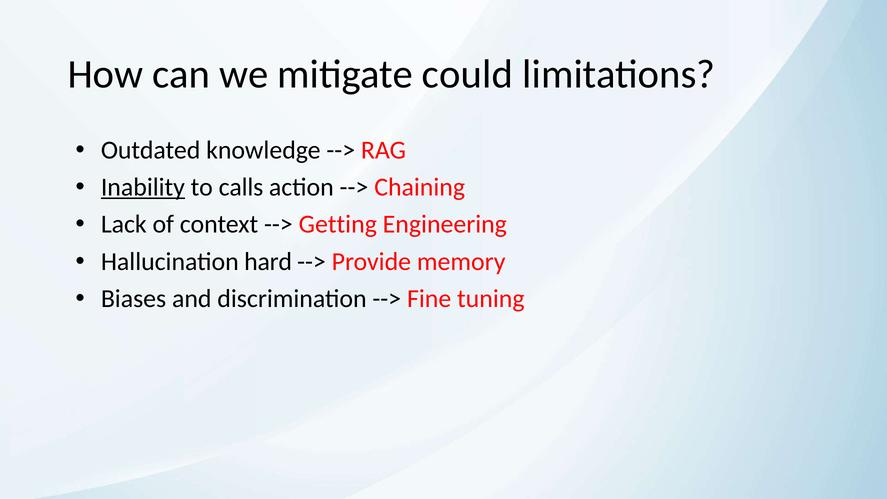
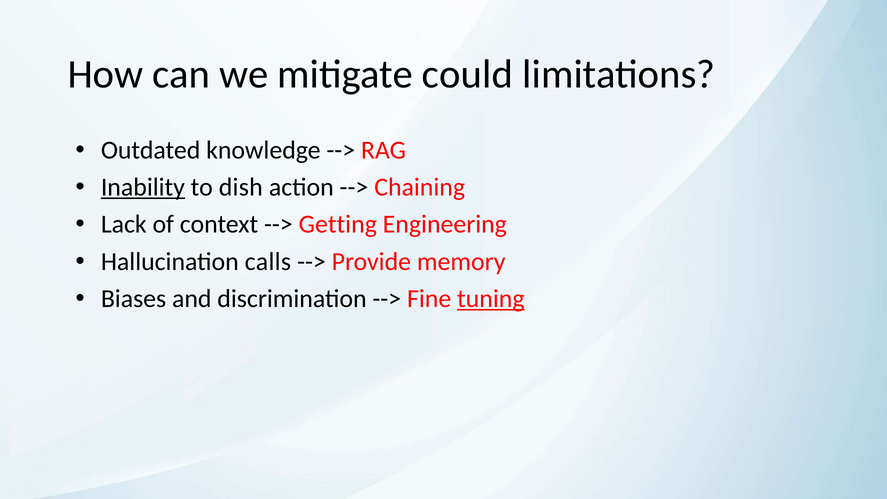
calls: calls -> dish
hard: hard -> calls
tuning underline: none -> present
